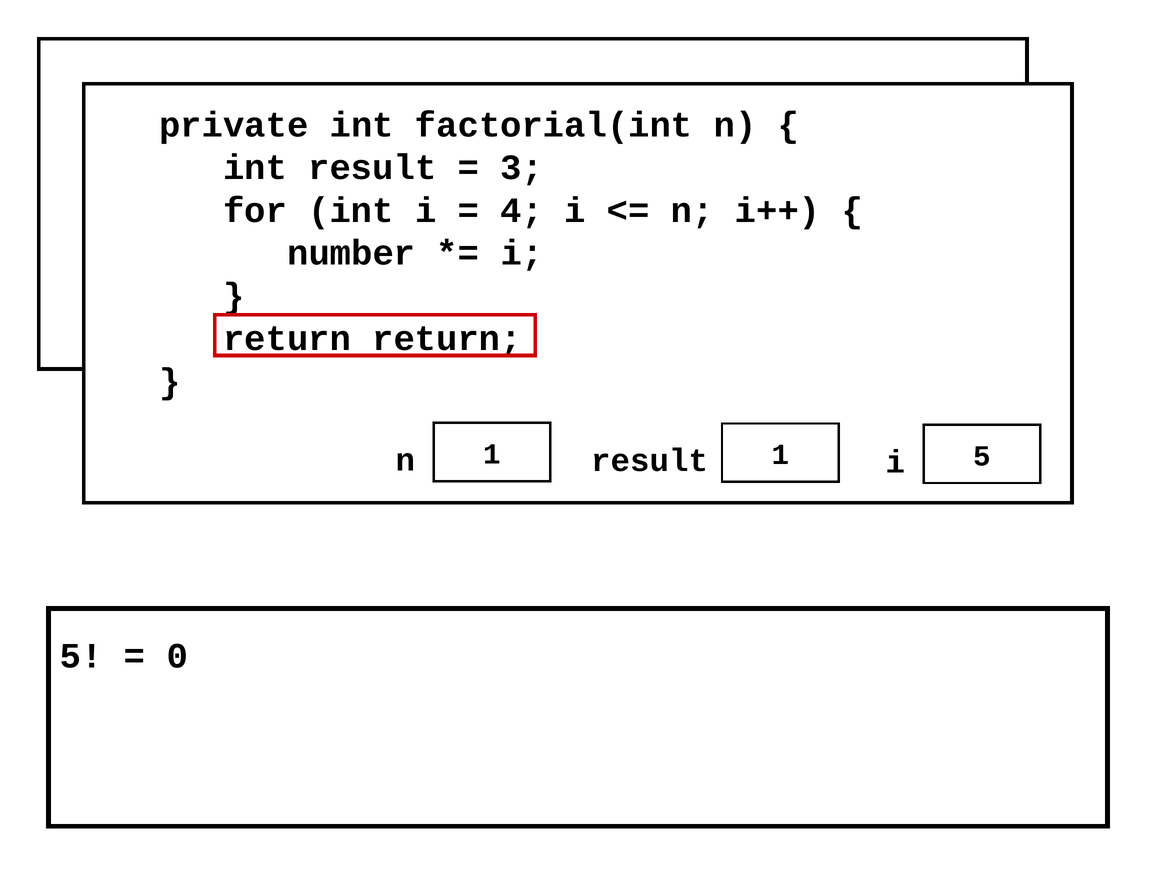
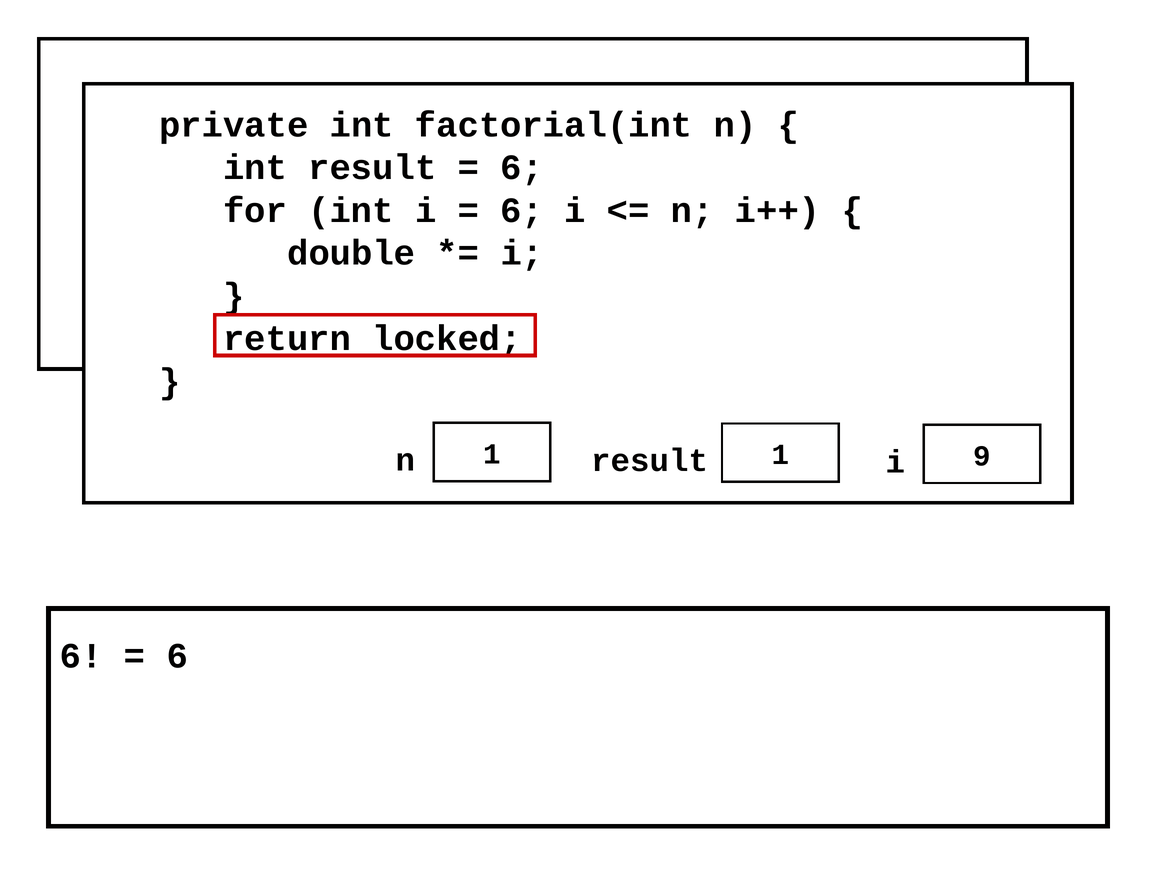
3 at (522, 167): 3 -> 6
4 at (522, 210): 4 -> 6
number: number -> double
return return: return -> locked
n 5: 5 -> 9
5 at (81, 655): 5 -> 6
0 at (177, 655): 0 -> 6
